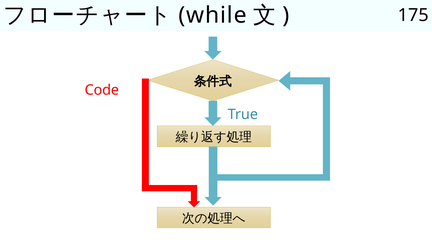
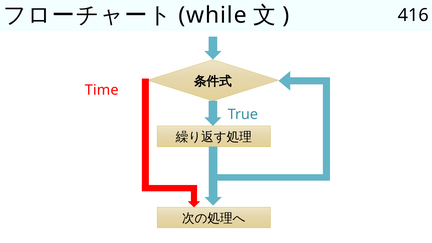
175: 175 -> 416
Code: Code -> Time
